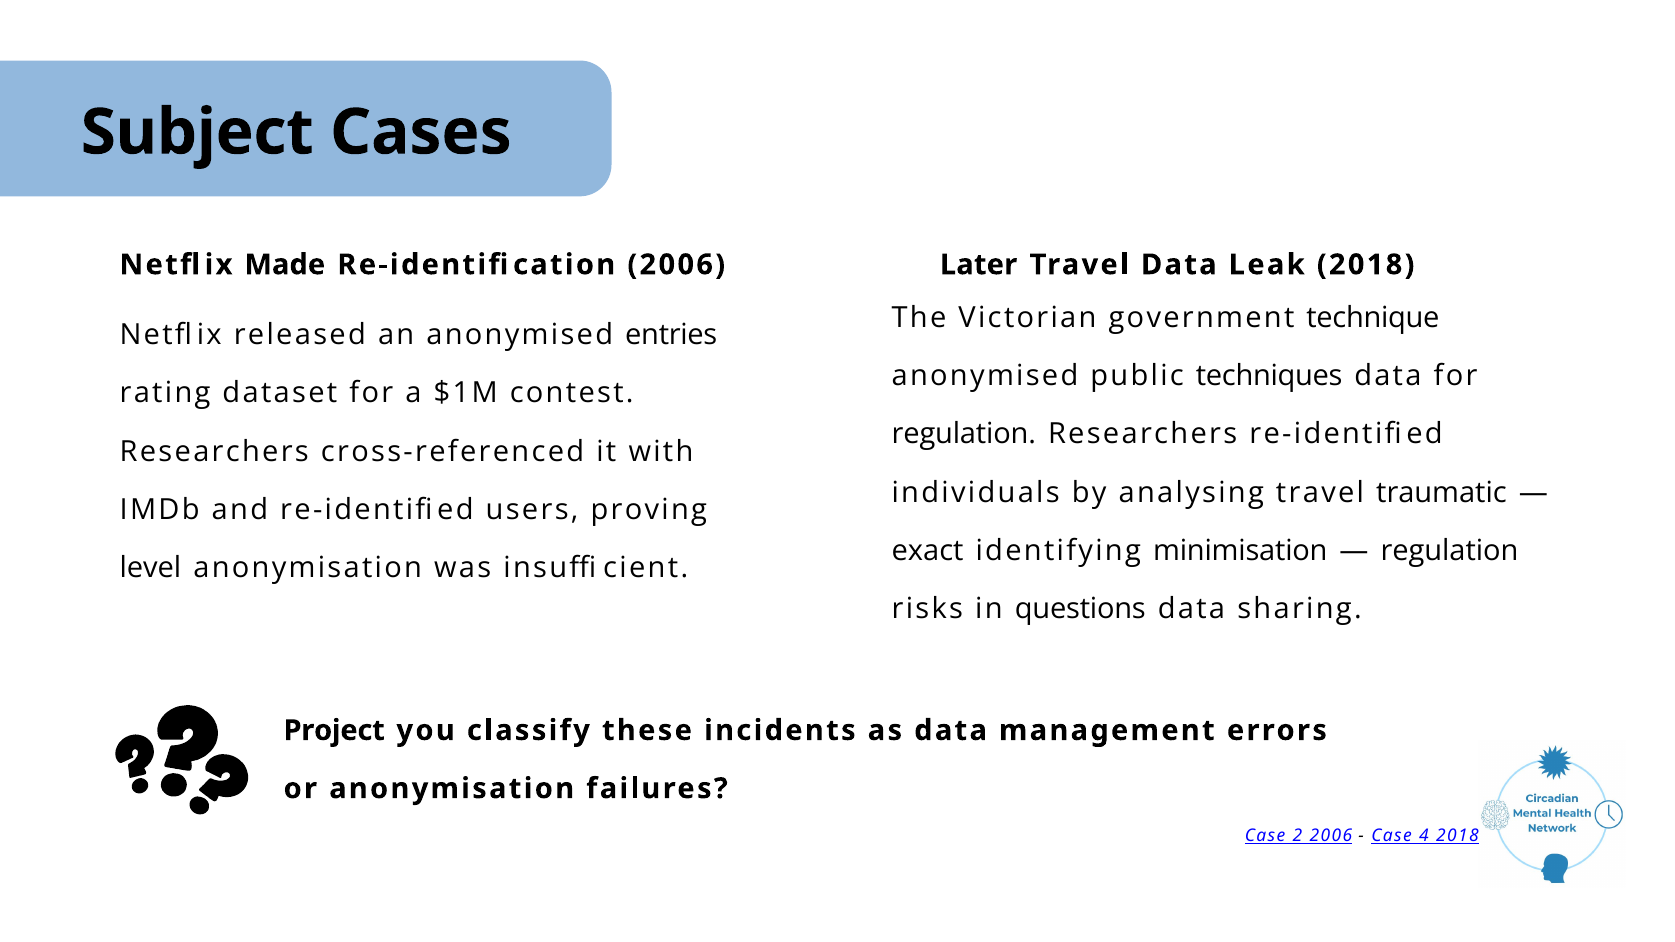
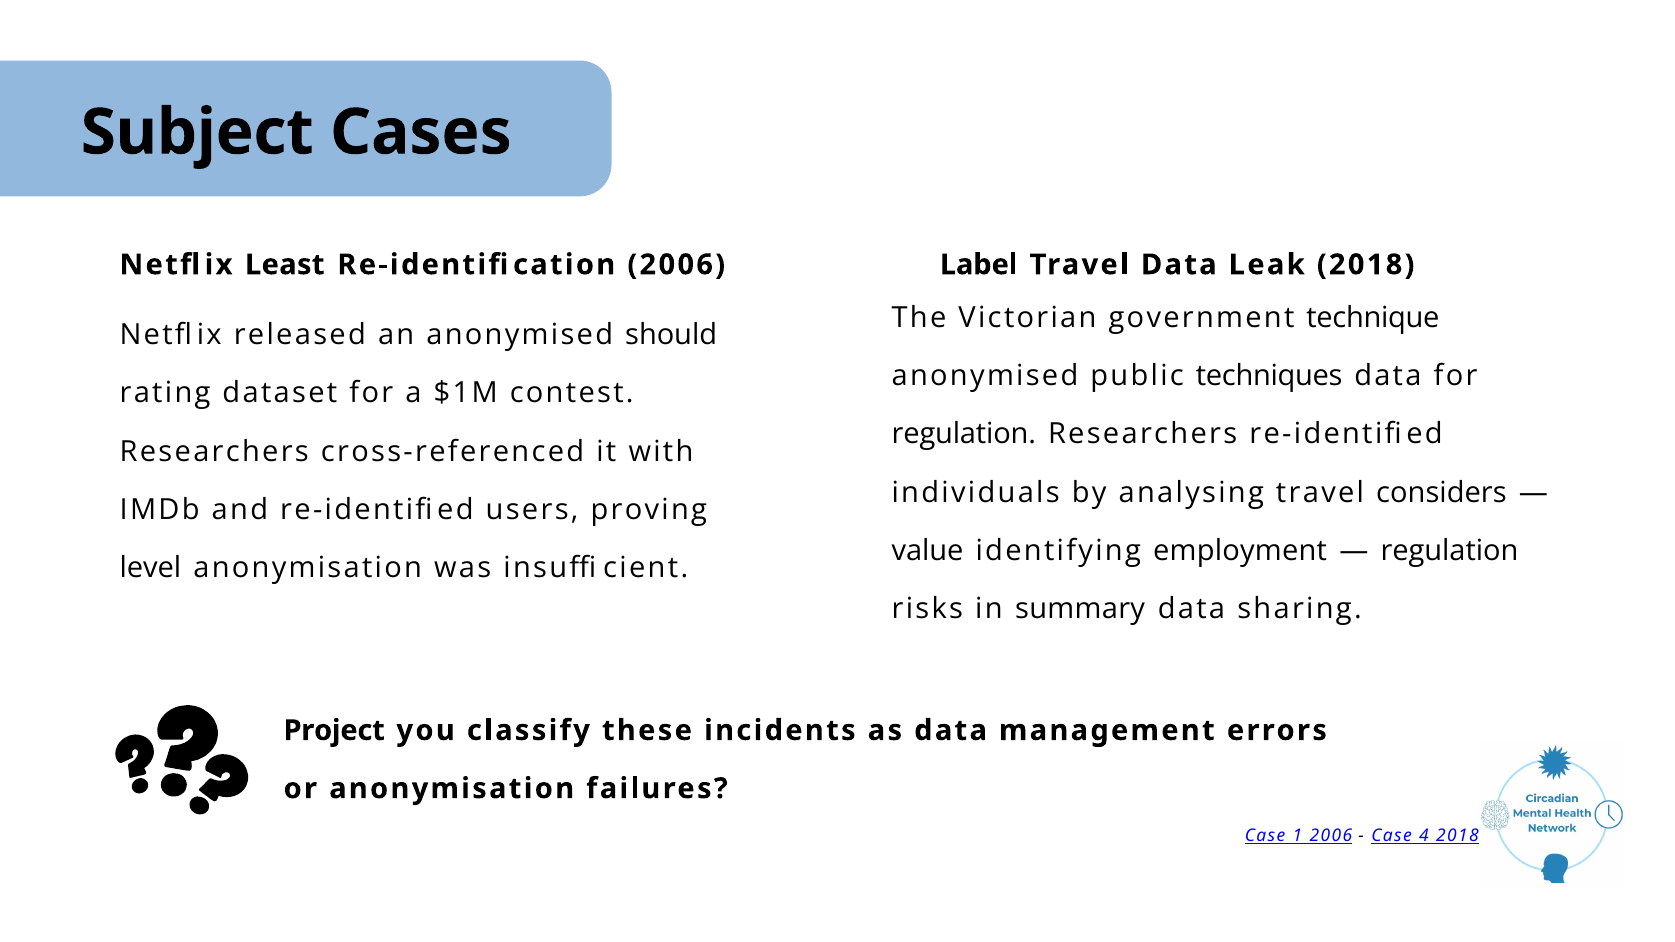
Made: Made -> Least
Later: Later -> Label
entries: entries -> should
traumatic: traumatic -> considers
exact: exact -> value
minimisation: minimisation -> employment
questions: questions -> summary
2: 2 -> 1
